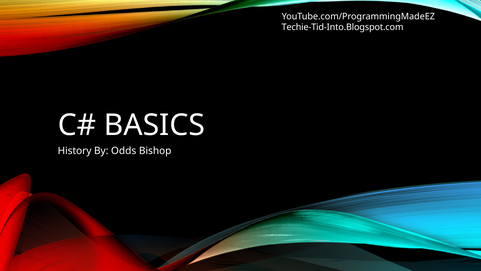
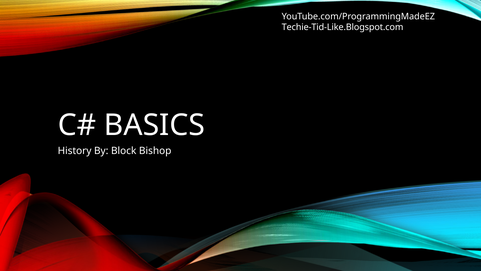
Techie-Tid-Into.Blogspot.com: Techie-Tid-Into.Blogspot.com -> Techie-Tid-Like.Blogspot.com
Odds: Odds -> Block
